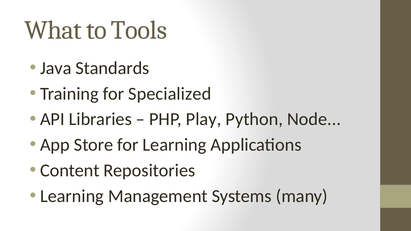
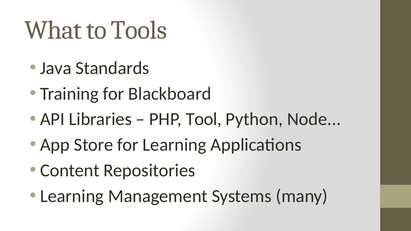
Specialized: Specialized -> Blackboard
Play: Play -> Tool
